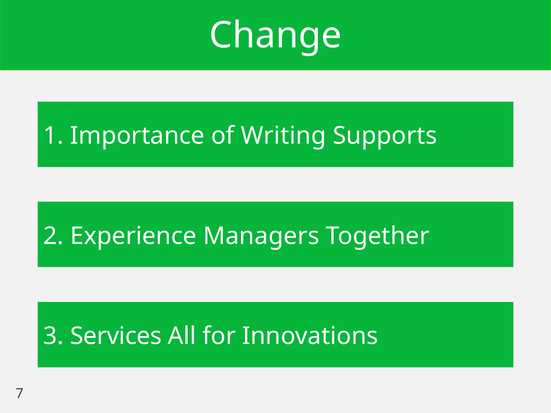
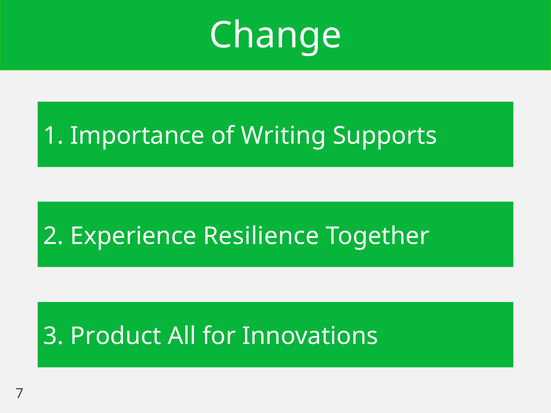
Managers: Managers -> Resilience
Services: Services -> Product
